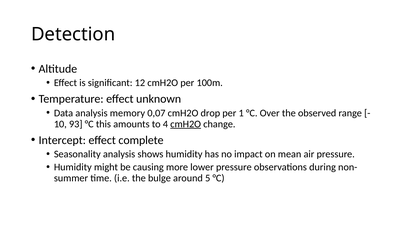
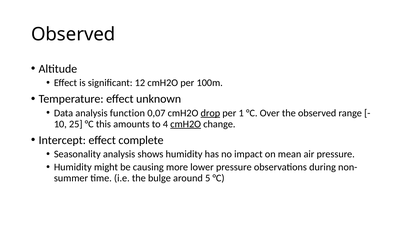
Detection at (73, 34): Detection -> Observed
memory: memory -> function
drop underline: none -> present
93: 93 -> 25
